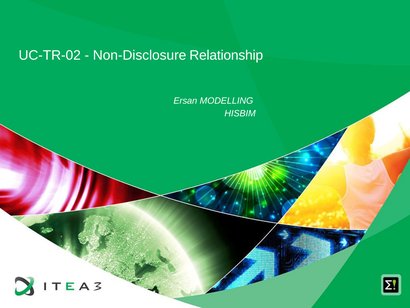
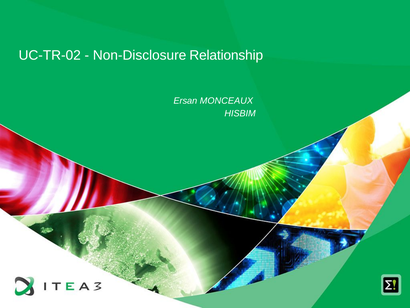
MODELLING: MODELLING -> MONCEAUX
